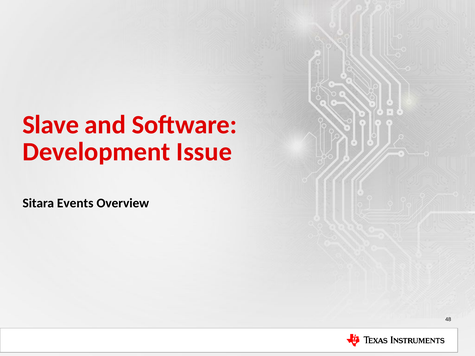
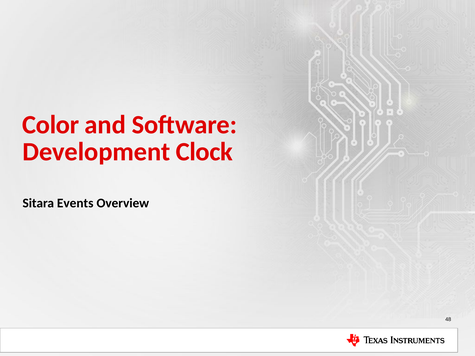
Slave: Slave -> Color
Issue: Issue -> Clock
